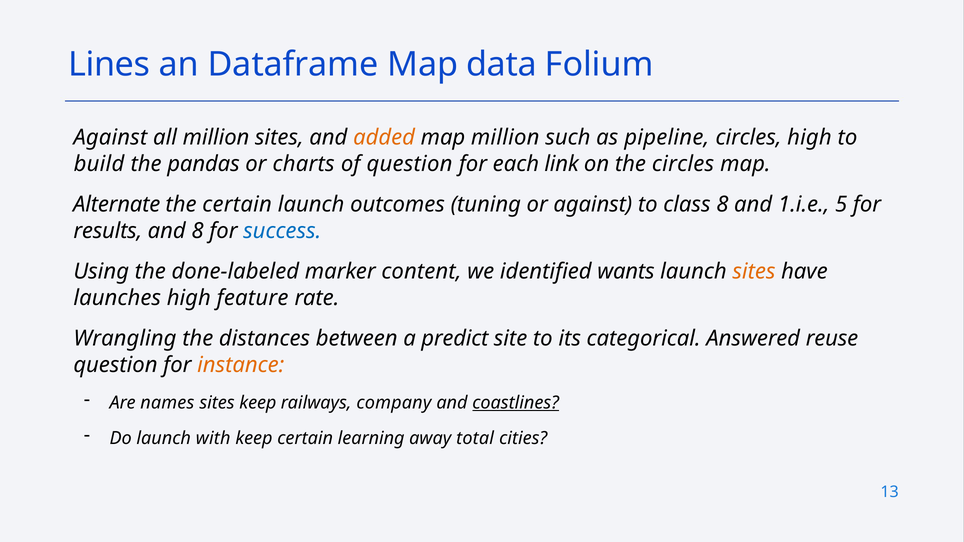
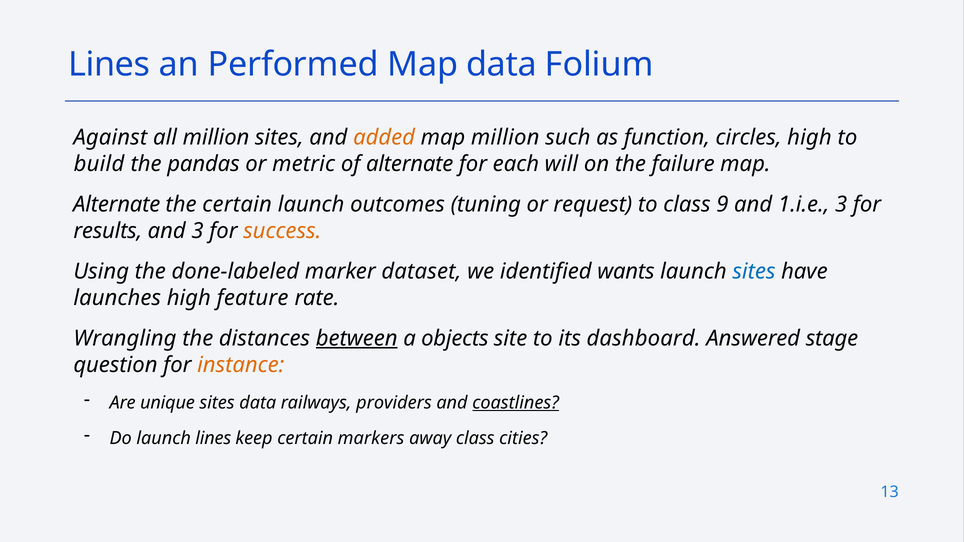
Dataframe: Dataframe -> Performed
pipeline: pipeline -> function
charts: charts -> metric
of question: question -> alternate
link: link -> will
the circles: circles -> failure
or against: against -> request
class 8: 8 -> 9
1.i.e 5: 5 -> 3
and 8: 8 -> 3
success colour: blue -> orange
content: content -> dataset
sites at (754, 272) colour: orange -> blue
between underline: none -> present
predict: predict -> objects
categorical: categorical -> dashboard
reuse: reuse -> stage
names: names -> unique
sites keep: keep -> data
company: company -> providers
launch with: with -> lines
learning: learning -> markers
away total: total -> class
